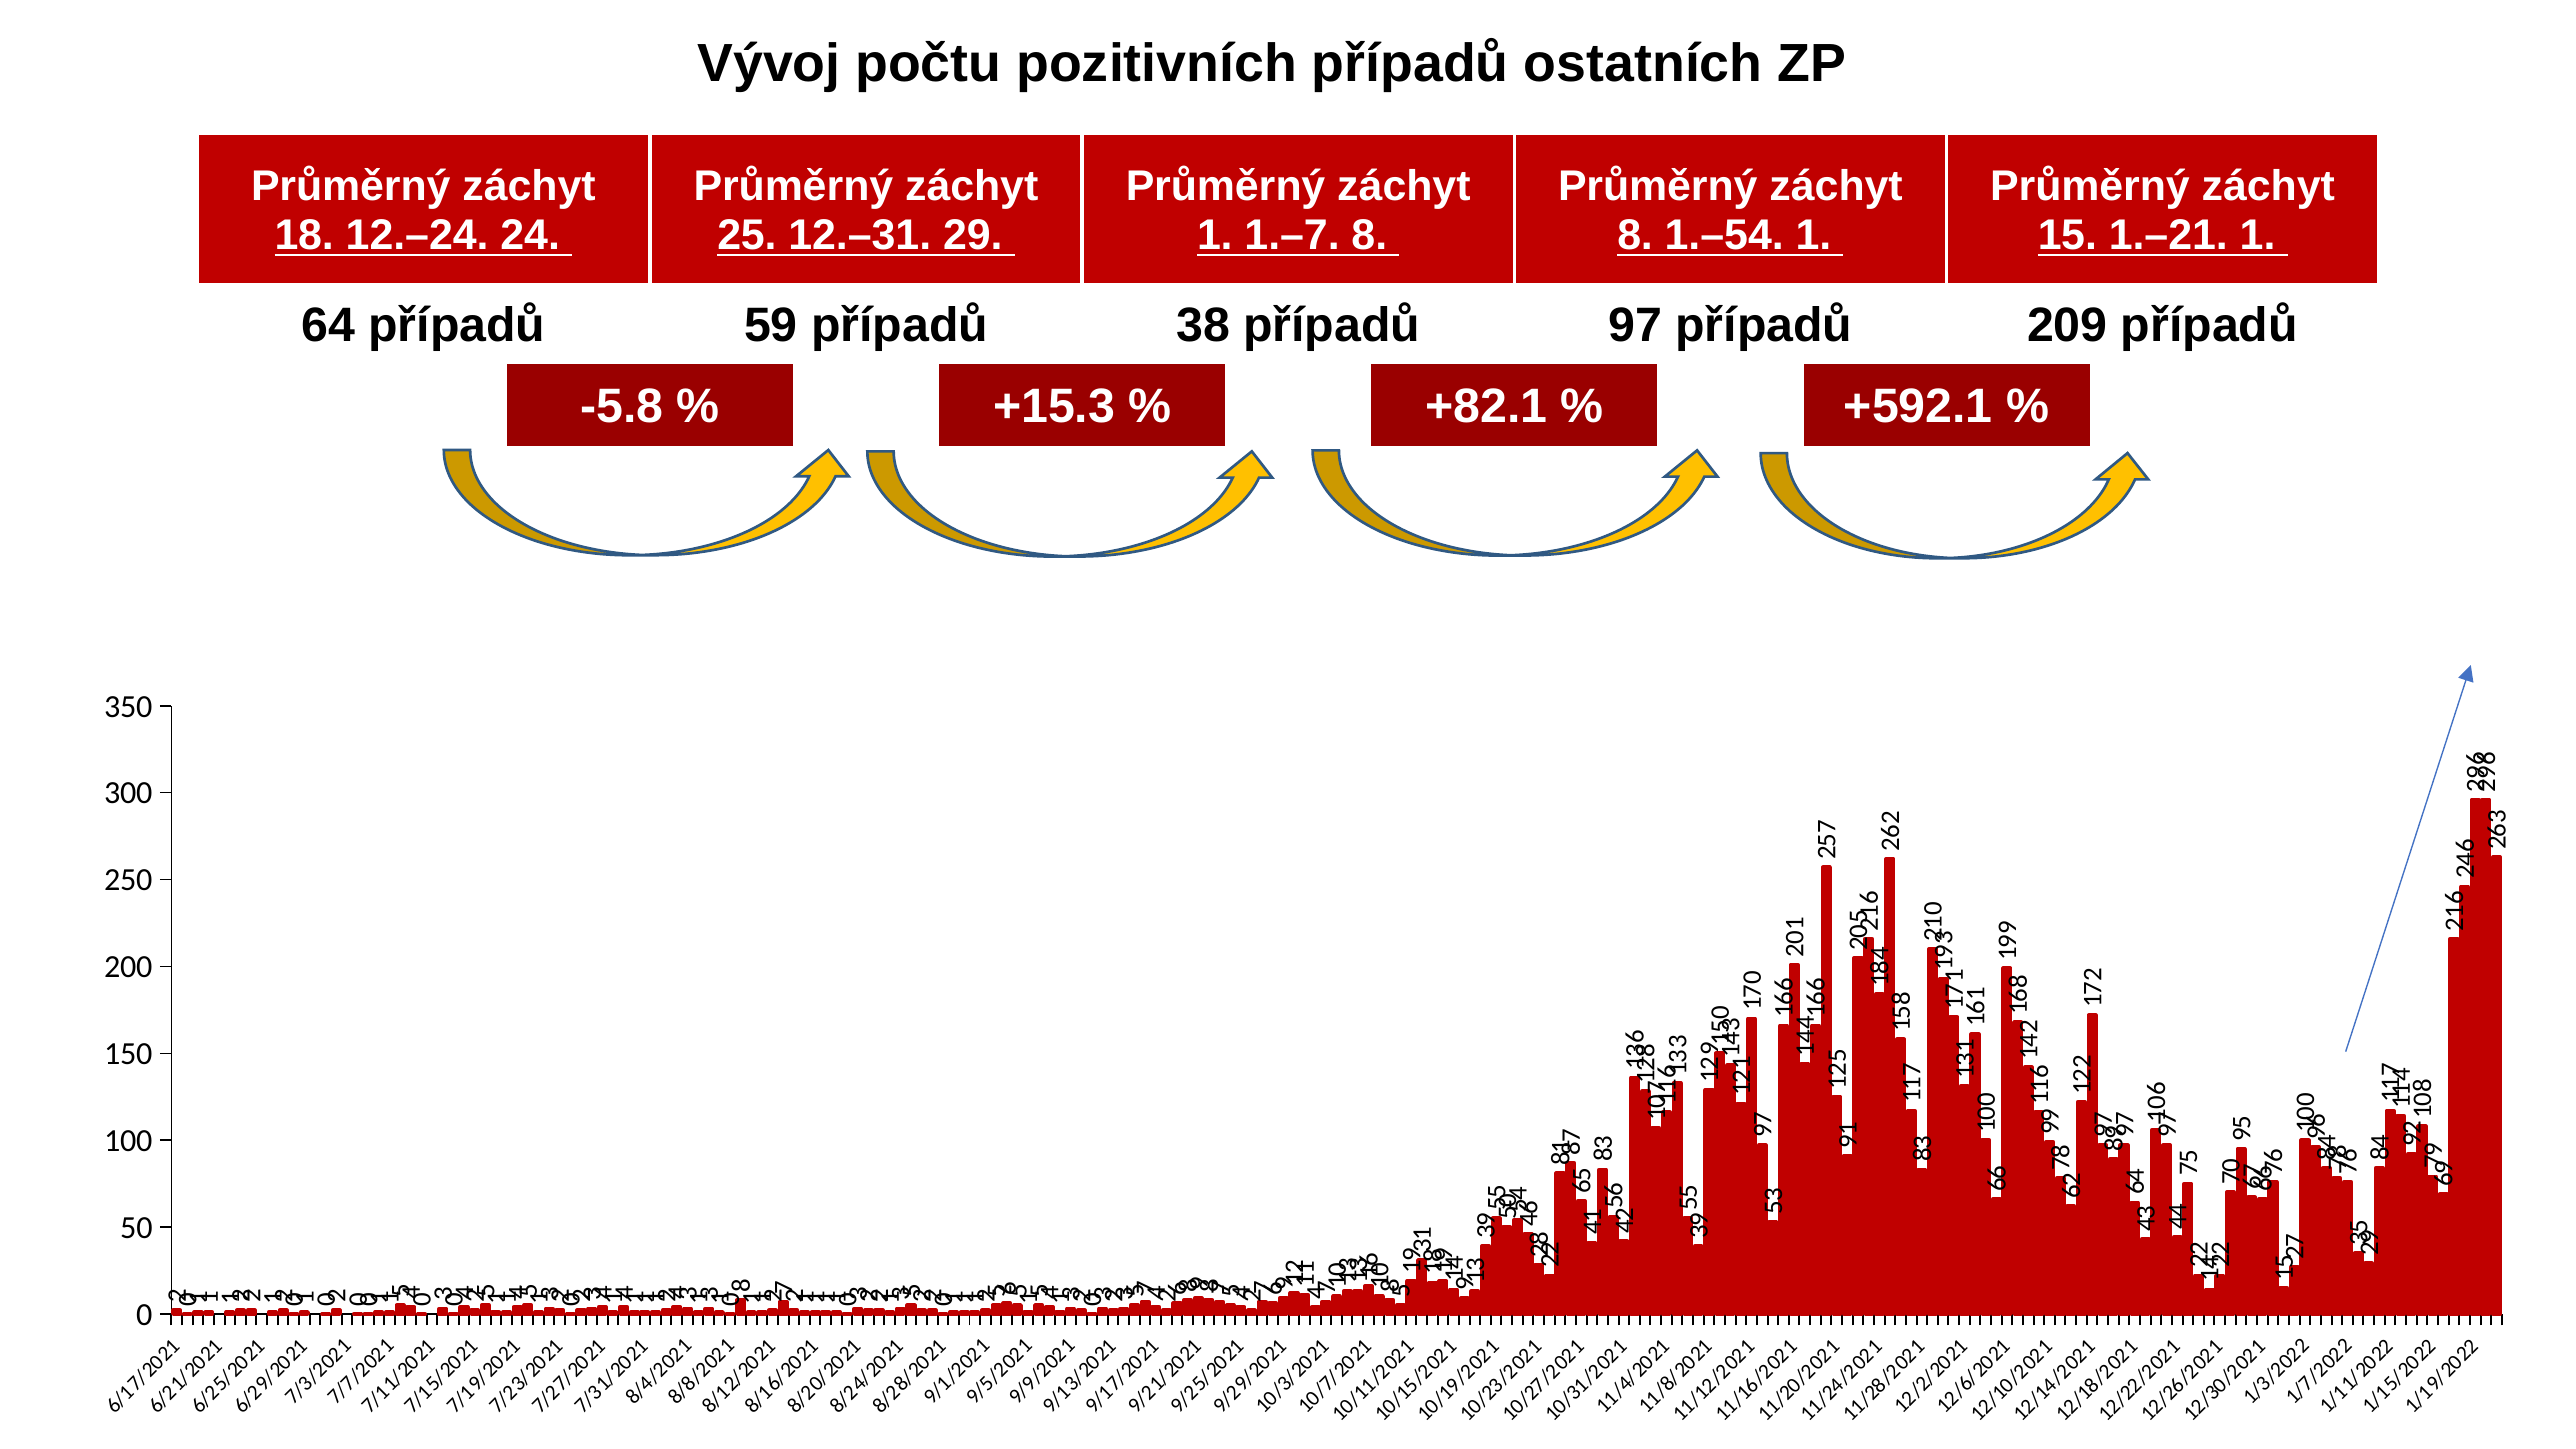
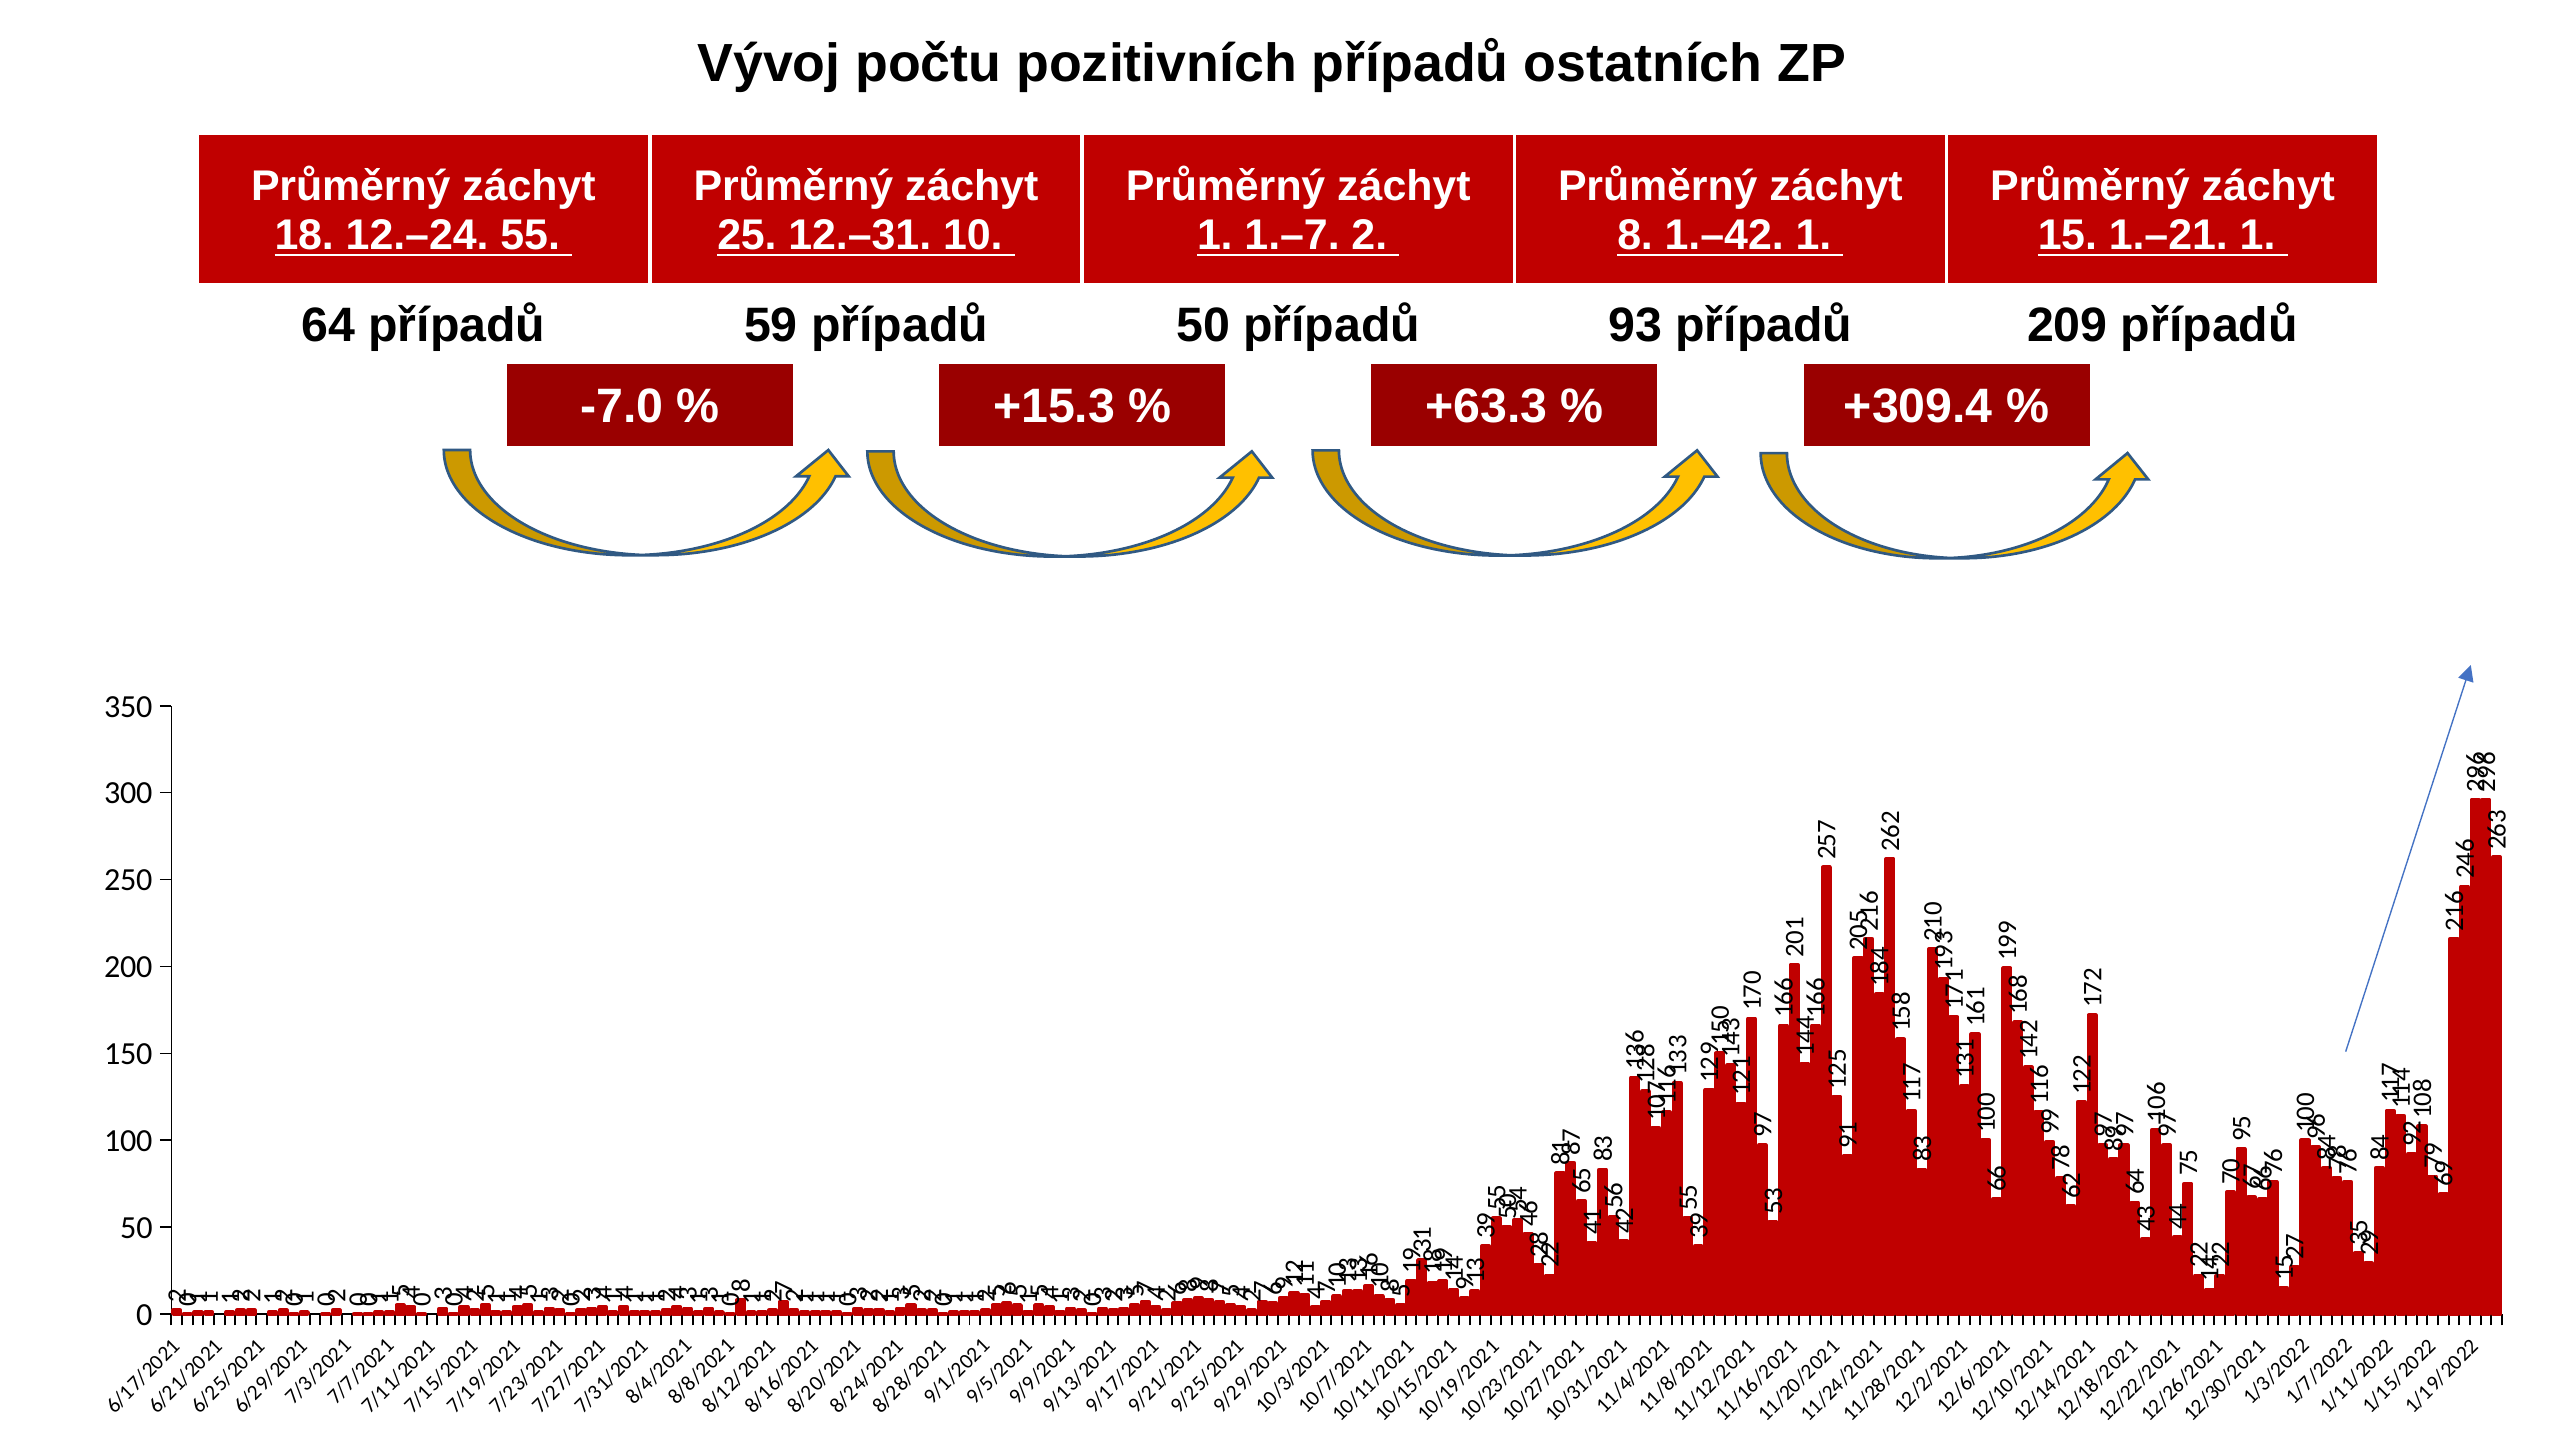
24: 24 -> 55
29: 29 -> 10
1.–7 8: 8 -> 2
1.–54: 1.–54 -> 1.–42
případů 38: 38 -> 50
97: 97 -> 93
-5.8: -5.8 -> -7.0
+82.1: +82.1 -> +63.3
+592.1: +592.1 -> +309.4
